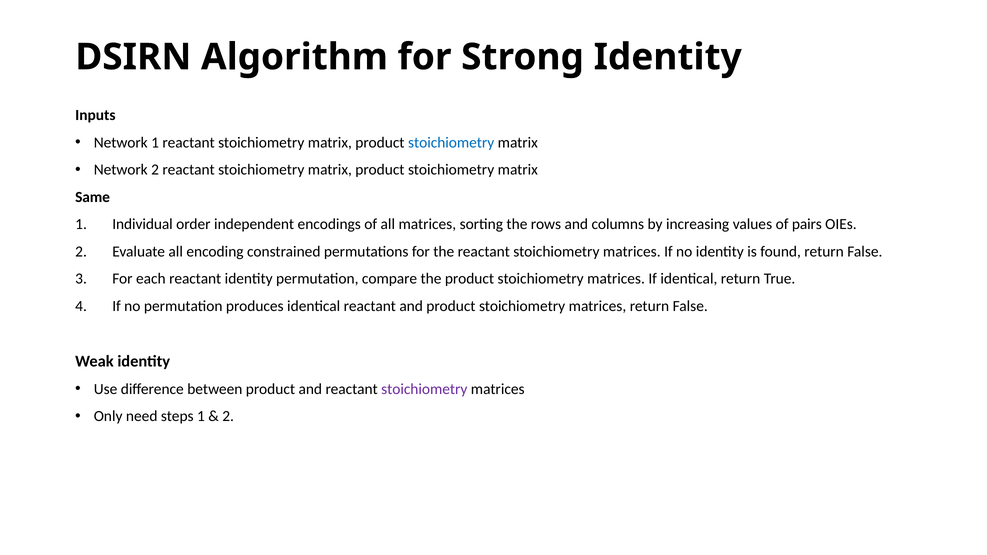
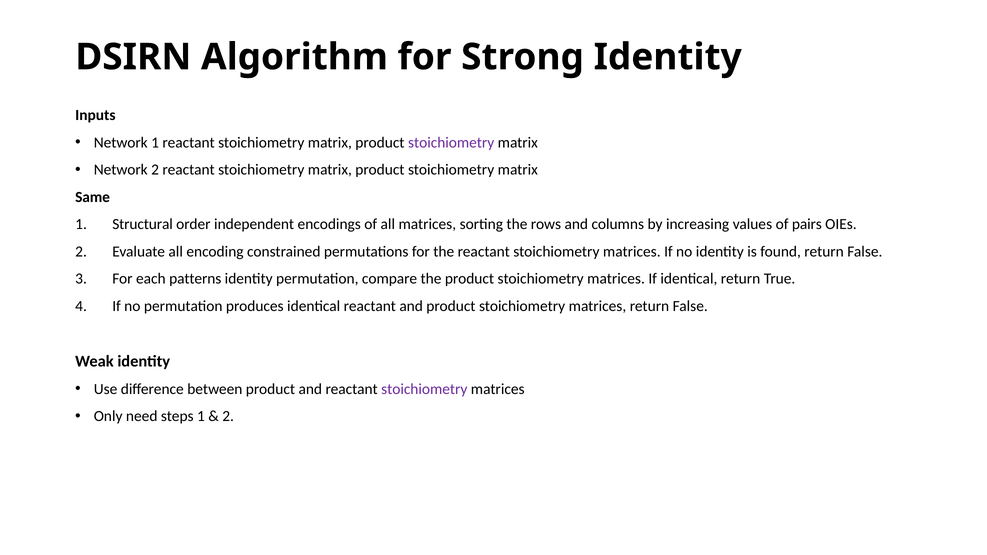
stoichiometry at (451, 142) colour: blue -> purple
Individual: Individual -> Structural
each reactant: reactant -> patterns
